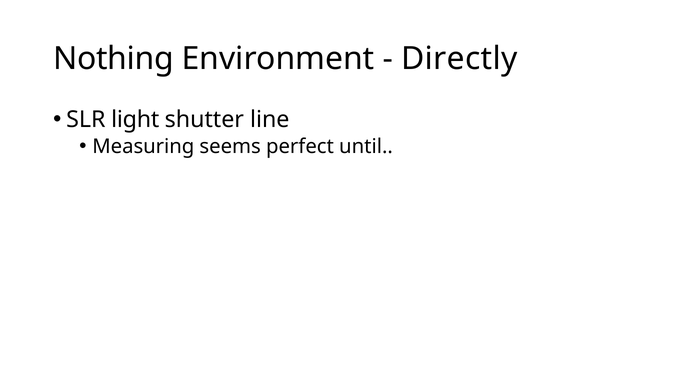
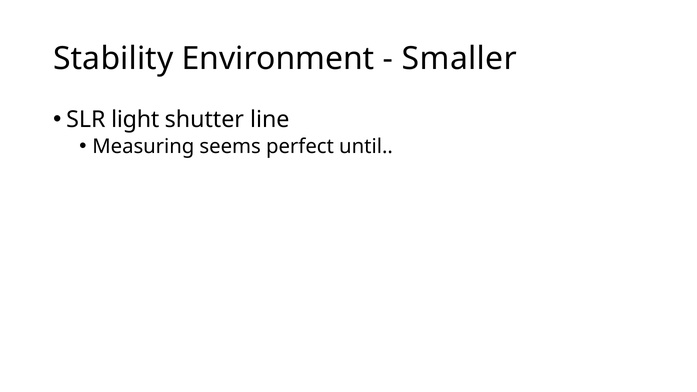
Nothing: Nothing -> Stability
Directly: Directly -> Smaller
